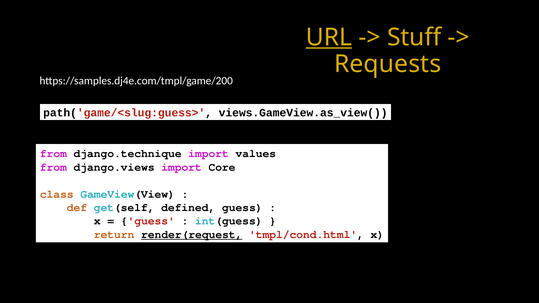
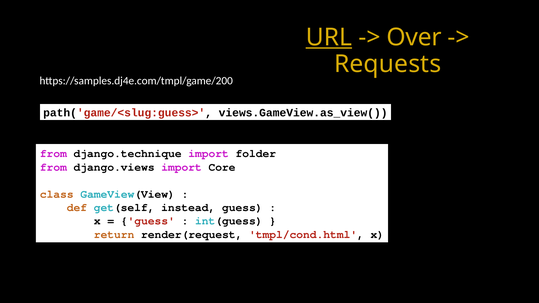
Stuff: Stuff -> Over
values: values -> folder
defined: defined -> instead
render(request underline: present -> none
